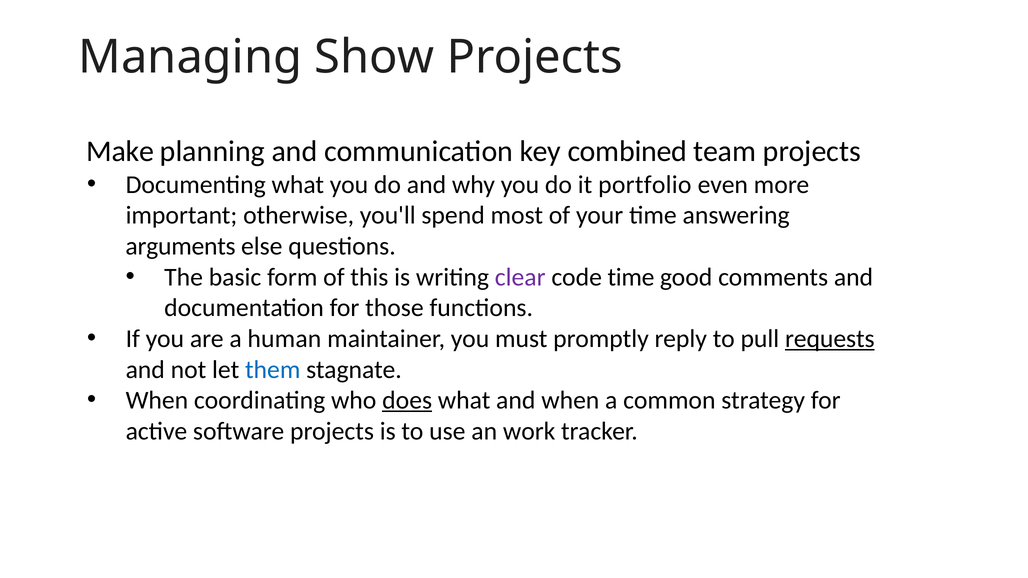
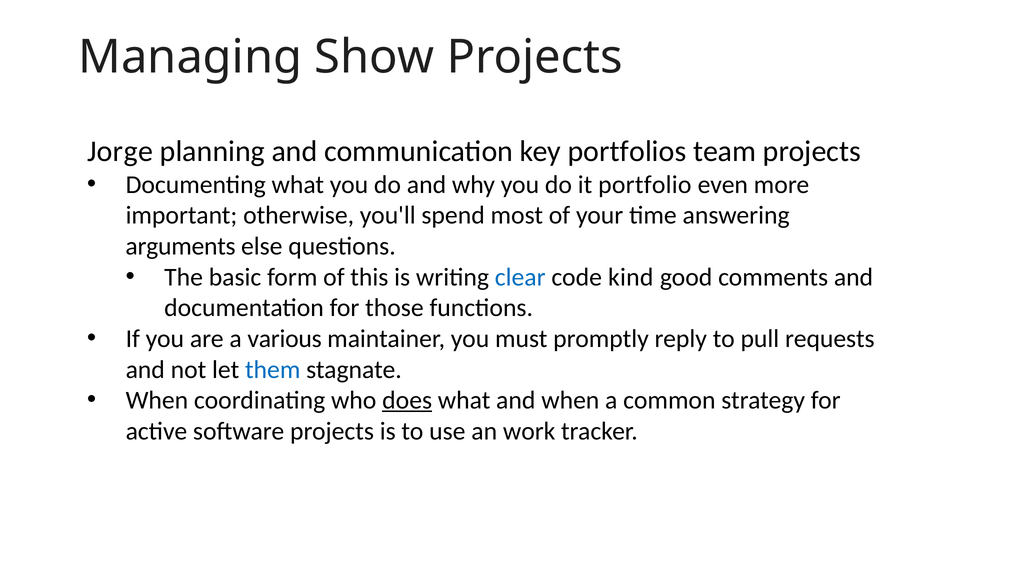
Make: Make -> Jorge
combined: combined -> portfolios
clear colour: purple -> blue
code time: time -> kind
human: human -> various
requests underline: present -> none
